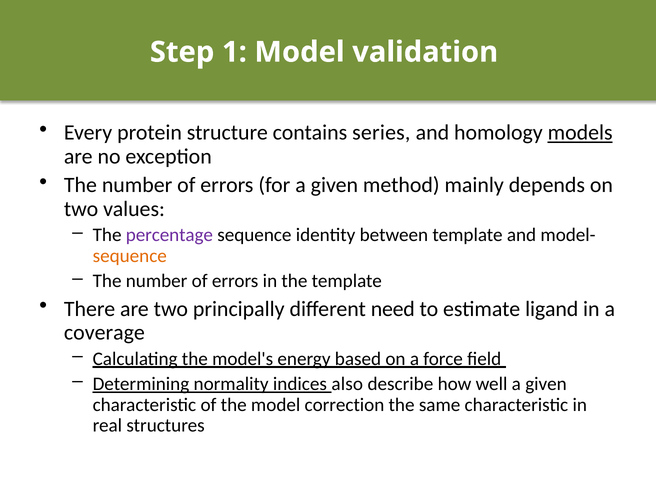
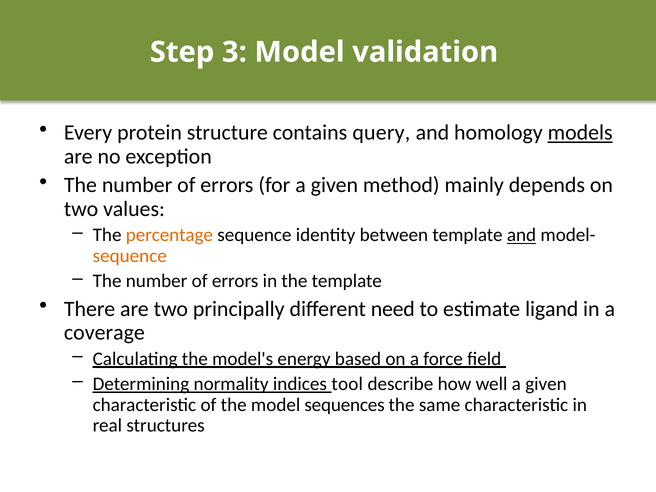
1: 1 -> 3
series: series -> query
percentage colour: purple -> orange
and at (522, 235) underline: none -> present
also: also -> tool
correction: correction -> sequences
